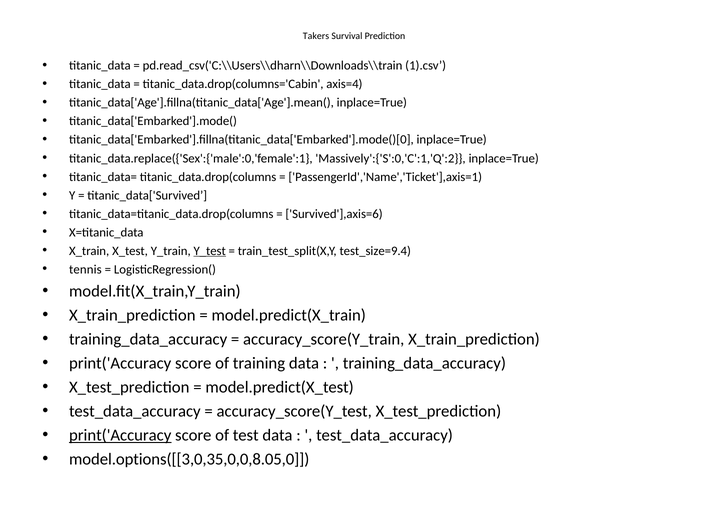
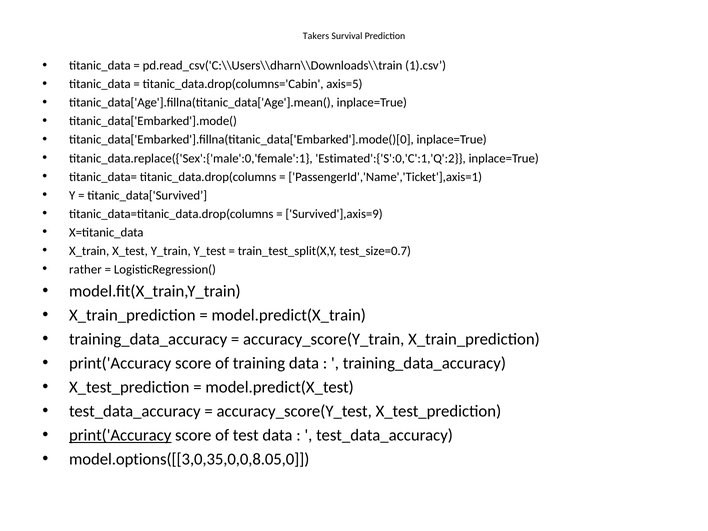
axis=4: axis=4 -> axis=5
Massively':{'S':0,'C':1,'Q':2: Massively':{'S':0,'C':1,'Q':2 -> Estimated':{'S':0,'C':1,'Q':2
Survived'],axis=6: Survived'],axis=6 -> Survived'],axis=9
Y_test underline: present -> none
test_size=9.4: test_size=9.4 -> test_size=0.7
tennis: tennis -> rather
